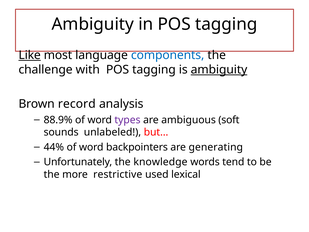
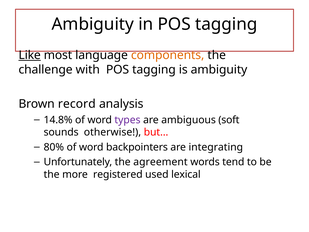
components colour: blue -> orange
ambiguity at (219, 70) underline: present -> none
88.9%: 88.9% -> 14.8%
unlabeled: unlabeled -> otherwise
44%: 44% -> 80%
generating: generating -> integrating
knowledge: knowledge -> agreement
restrictive: restrictive -> registered
